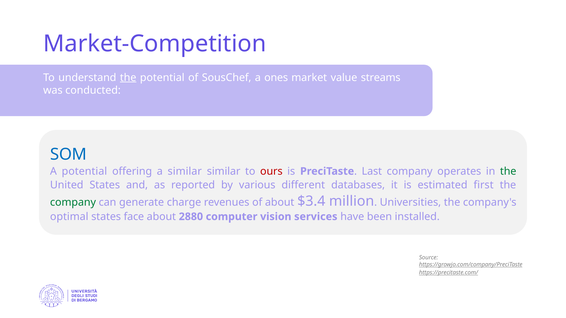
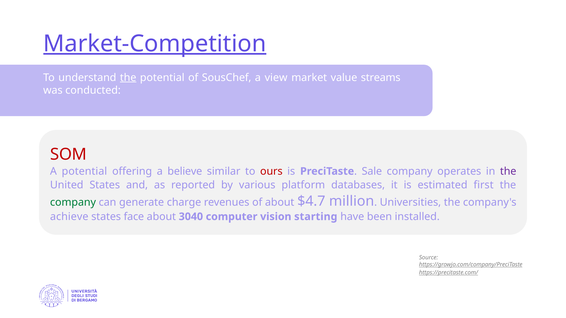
Market-Competition underline: none -> present
ones: ones -> view
SOM colour: blue -> red
a similar: similar -> believe
Last: Last -> Sale
the at (508, 171) colour: green -> purple
different: different -> platform
$3.4: $3.4 -> $4.7
optimal: optimal -> achieve
2880: 2880 -> 3040
services: services -> starting
